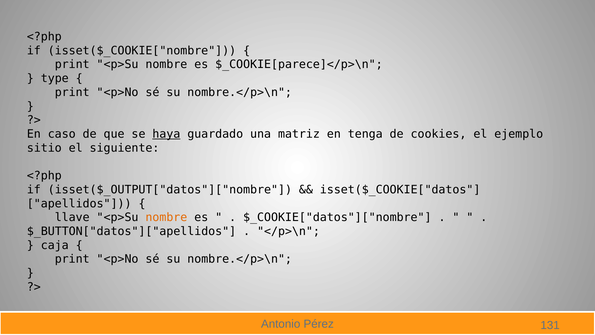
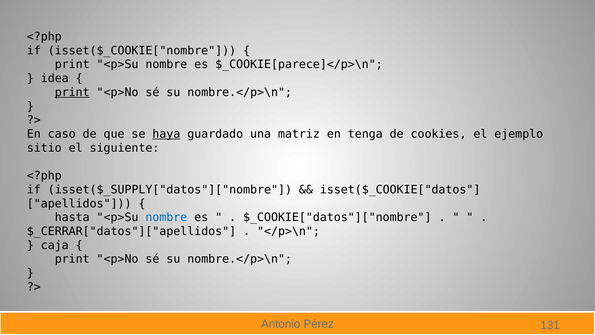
type: type -> idea
print at (72, 92) underline: none -> present
isset($_OUTPUT["datos"]["nombre: isset($_OUTPUT["datos"]["nombre -> isset($_SUPPLY["datos"]["nombre
llave: llave -> hasta
nombre at (166, 217) colour: orange -> blue
$_BUTTON["datos"]["apellidos: $_BUTTON["datos"]["apellidos -> $_CERRAR["datos"]["apellidos
